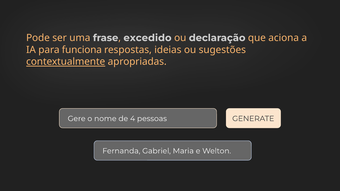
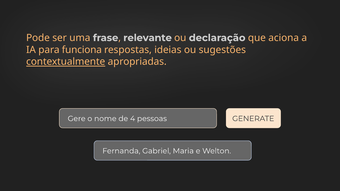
excedido: excedido -> relevante
